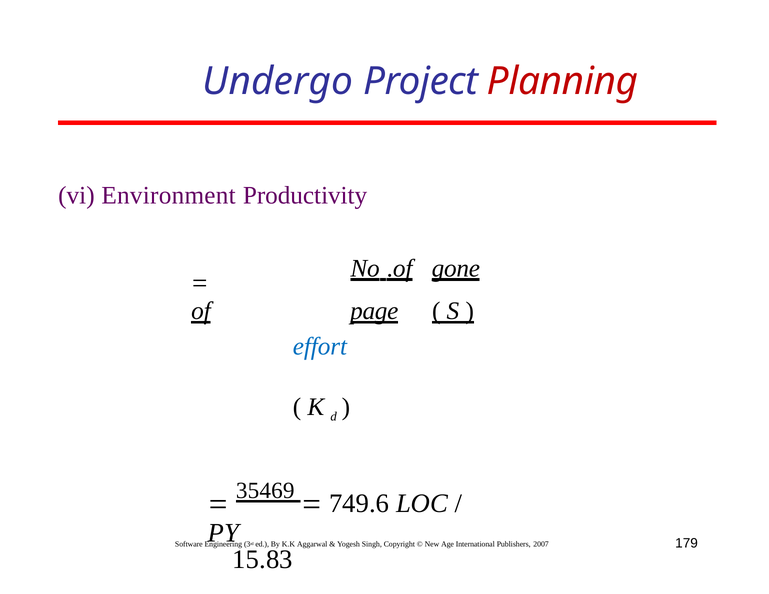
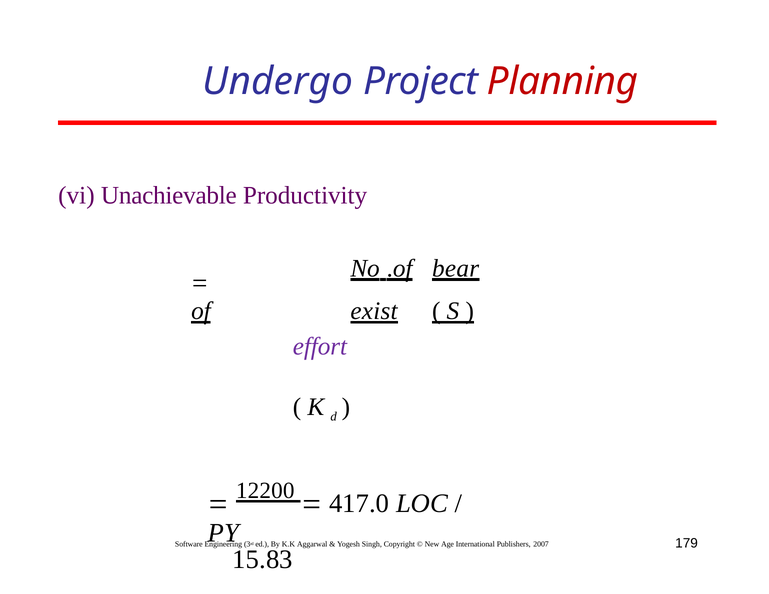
Environment: Environment -> Unachievable
gone: gone -> bear
page: page -> exist
effort colour: blue -> purple
35469: 35469 -> 12200
749.6: 749.6 -> 417.0
